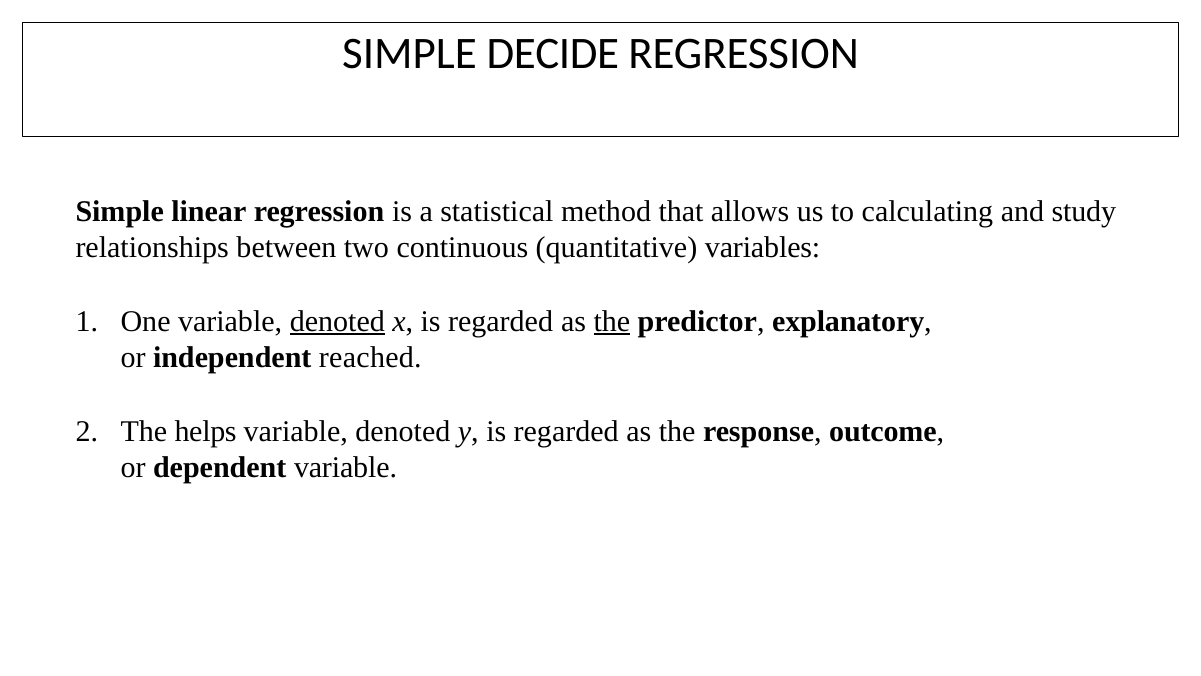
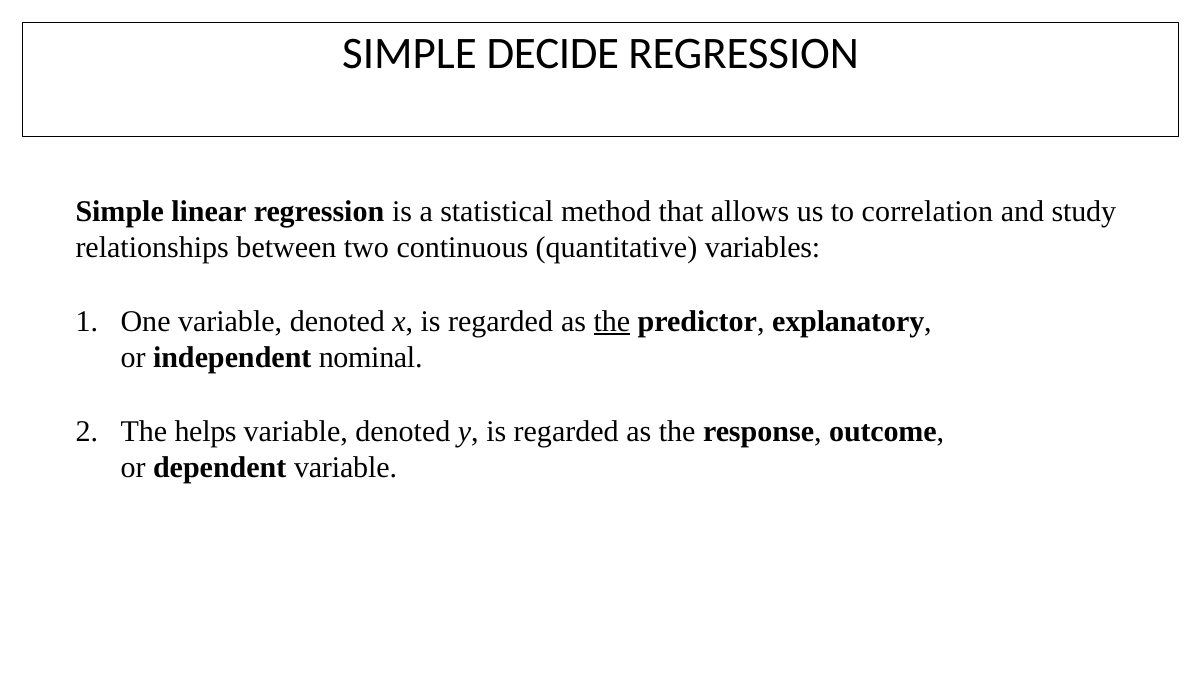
calculating: calculating -> correlation
denoted at (337, 321) underline: present -> none
reached: reached -> nominal
